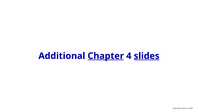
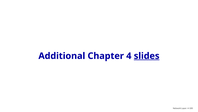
Chapter underline: present -> none
